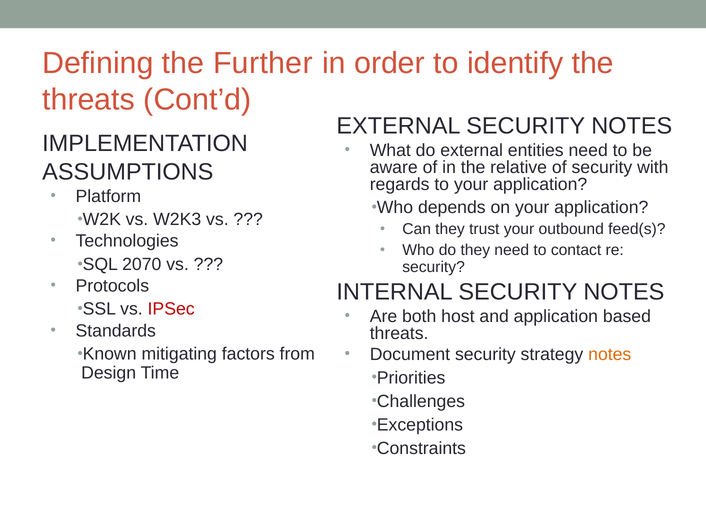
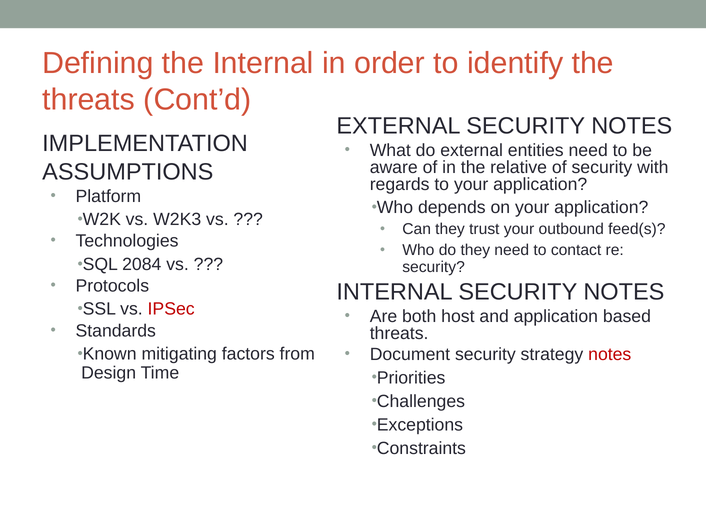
the Further: Further -> Internal
2070: 2070 -> 2084
notes at (610, 354) colour: orange -> red
